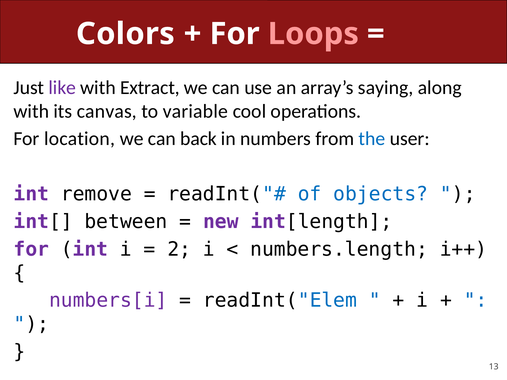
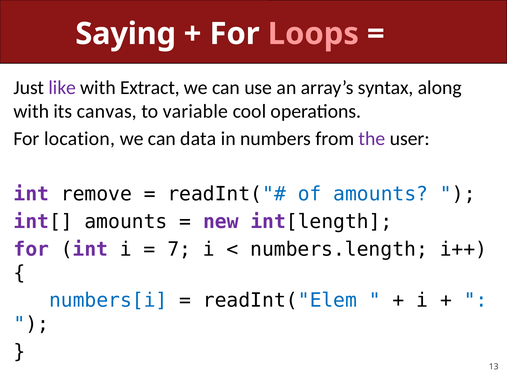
Colors: Colors -> Saying
saying: saying -> syntax
back: back -> data
the colour: blue -> purple
of objects: objects -> amounts
int[ between: between -> amounts
2: 2 -> 7
numbers[i colour: purple -> blue
